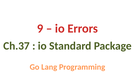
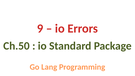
Ch.37: Ch.37 -> Ch.50
